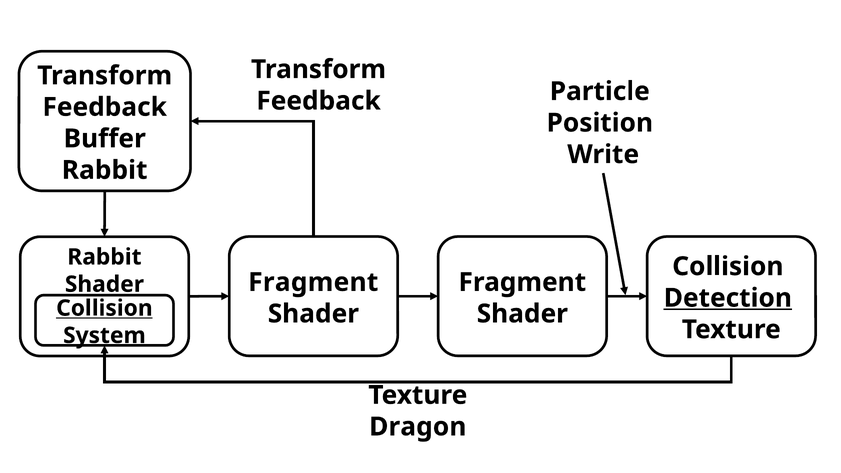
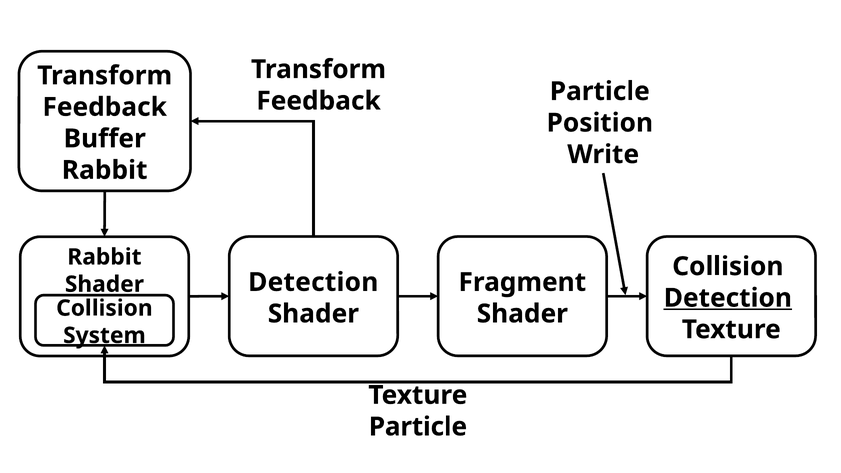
Fragment at (313, 282): Fragment -> Detection
Collision at (104, 308) underline: present -> none
Dragon at (418, 427): Dragon -> Particle
